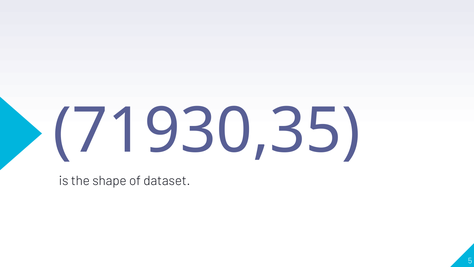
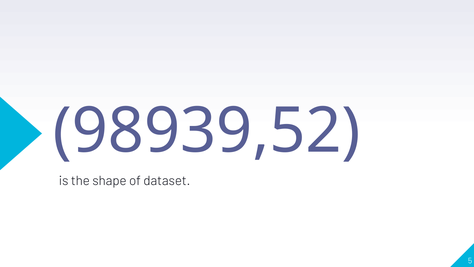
71930,35: 71930,35 -> 98939,52
